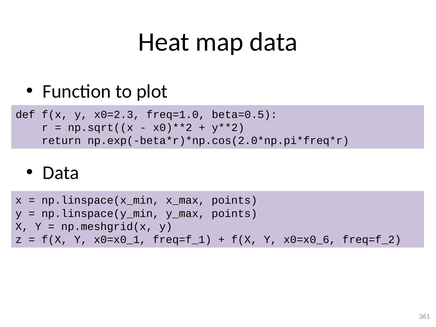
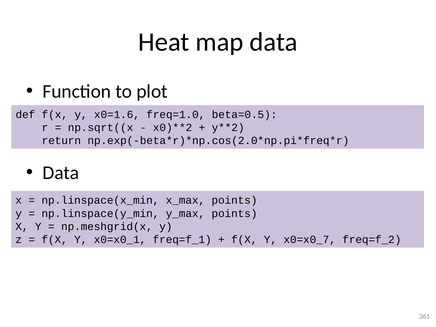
x0=2.3: x0=2.3 -> x0=1.6
x0=x0_6: x0=x0_6 -> x0=x0_7
